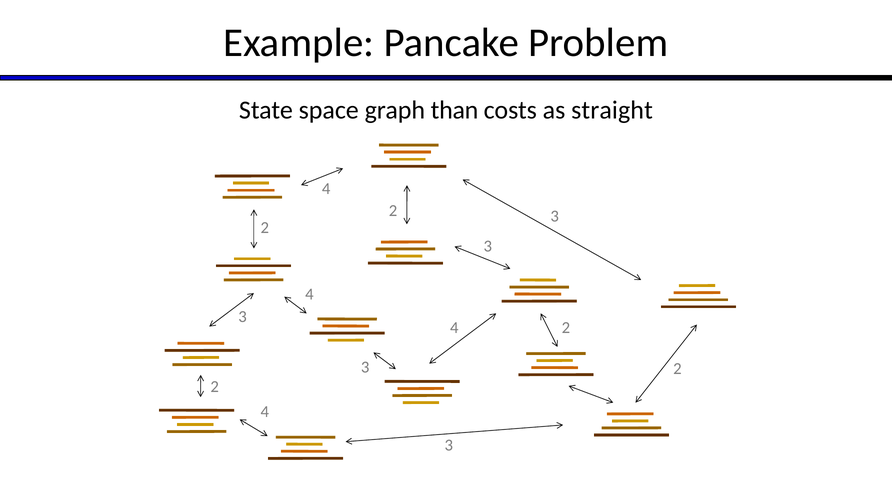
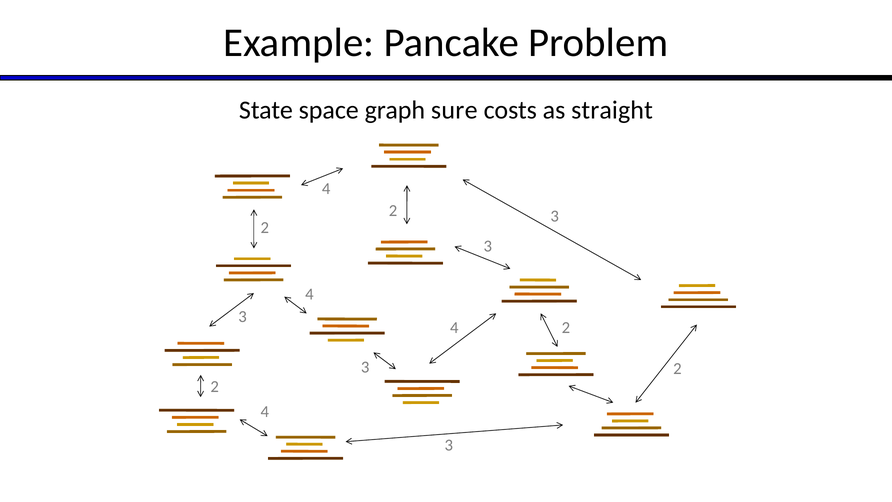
than: than -> sure
